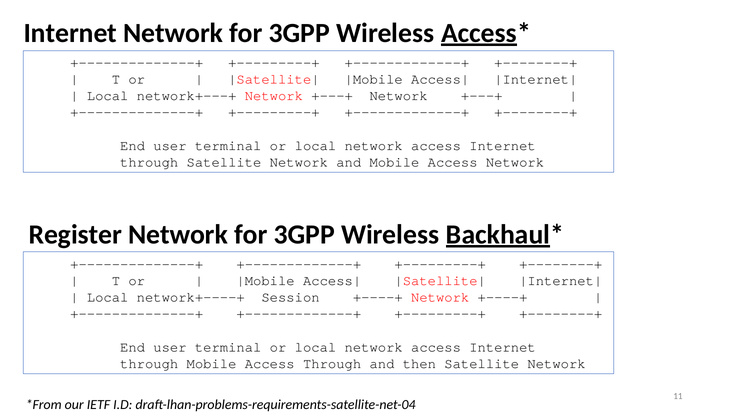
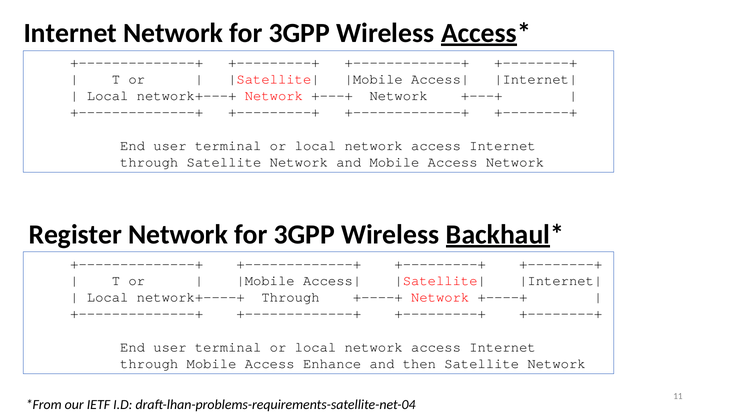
network+----+ Session: Session -> Through
Access Through: Through -> Enhance
